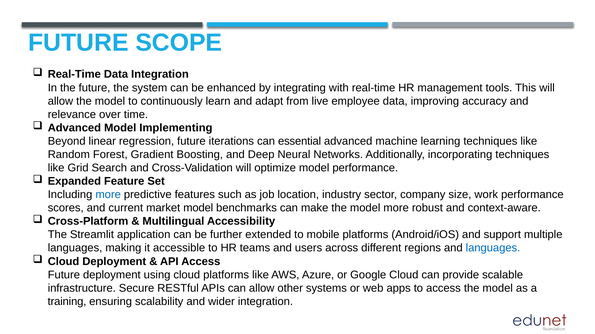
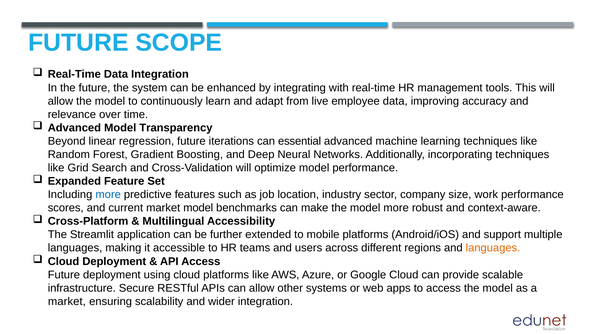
Implementing: Implementing -> Transparency
languages at (493, 248) colour: blue -> orange
training at (67, 302): training -> market
